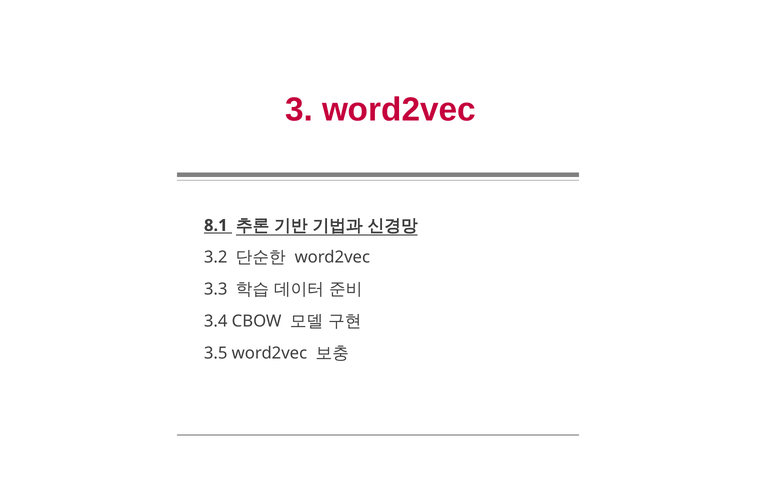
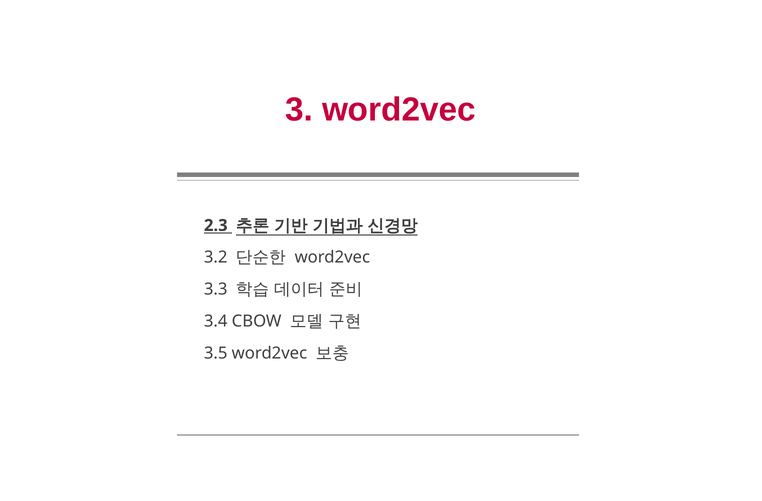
8.1: 8.1 -> 2.3
